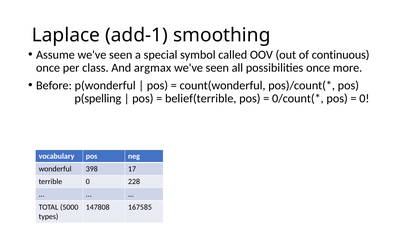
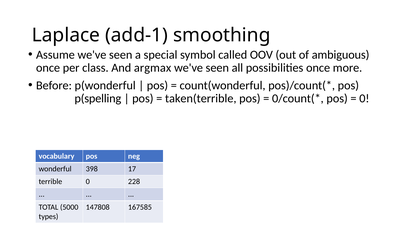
continuous: continuous -> ambiguous
belief(terrible: belief(terrible -> taken(terrible
